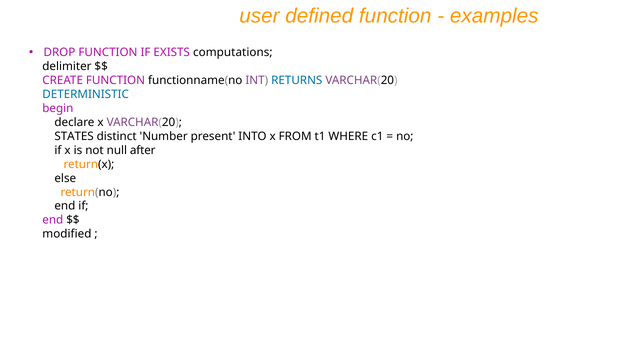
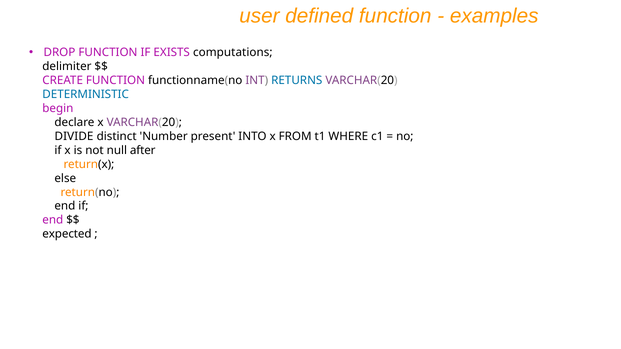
STATES: STATES -> DIVIDE
modified: modified -> expected
